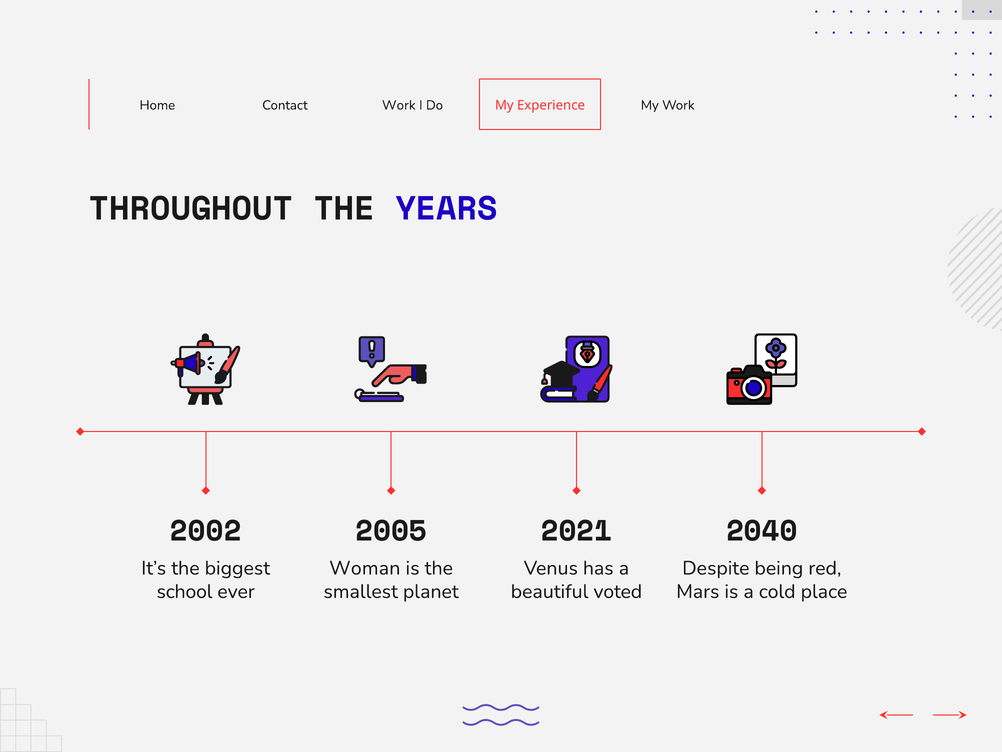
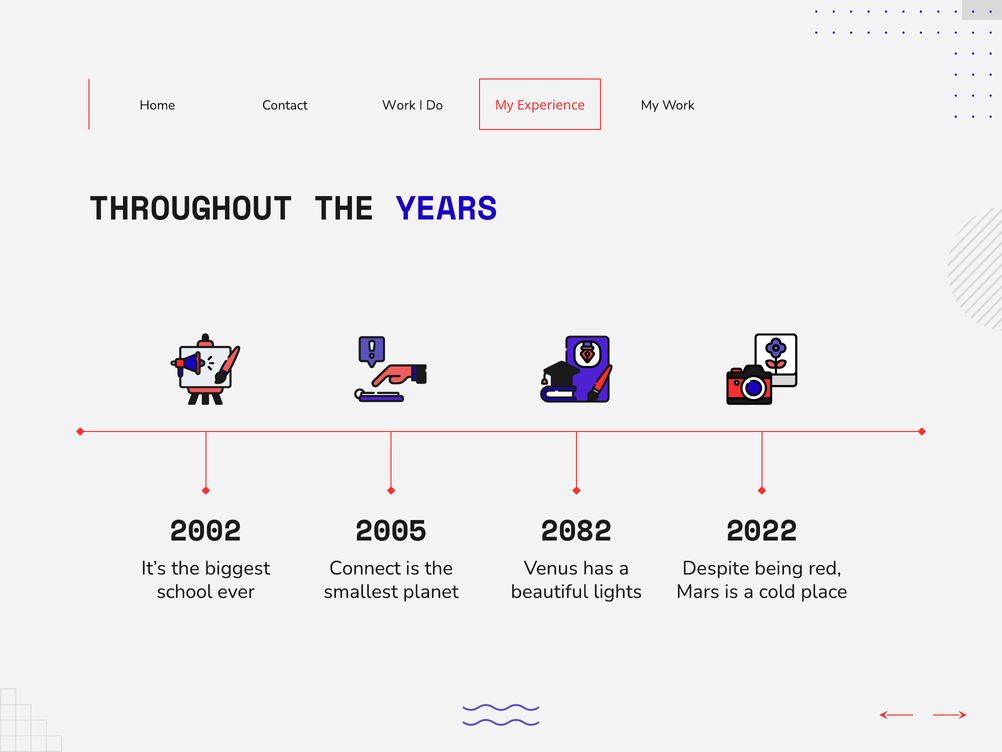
2021: 2021 -> 2082
2040: 2040 -> 2022
Woman: Woman -> Connect
voted: voted -> lights
